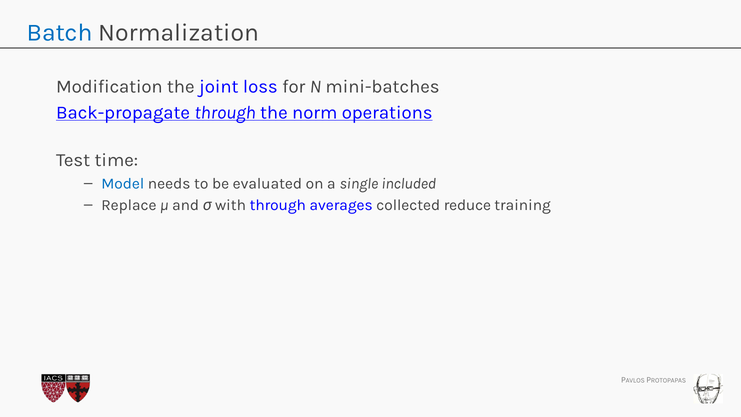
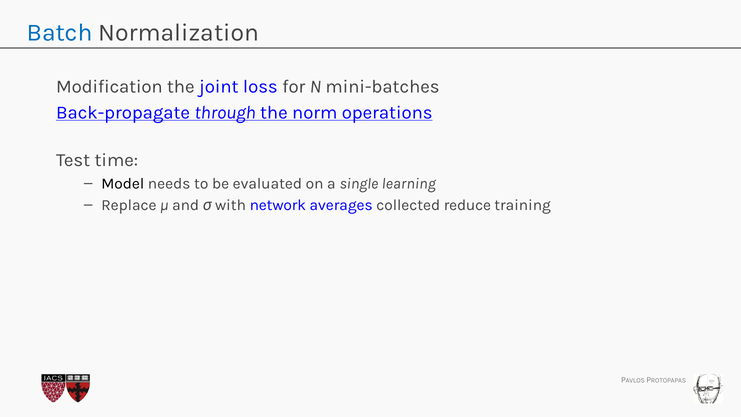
Model colour: blue -> black
included: included -> learning
with through: through -> network
